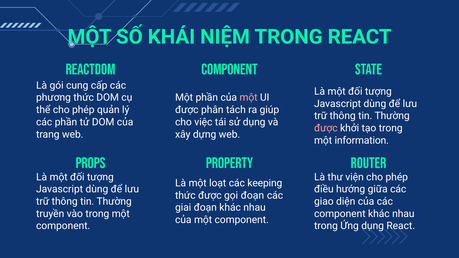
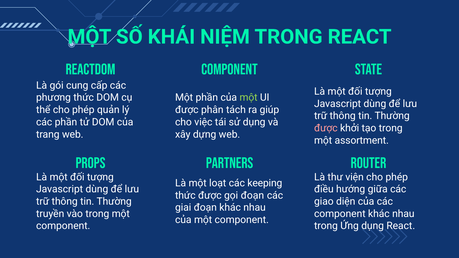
một at (249, 98) colour: pink -> light green
information: information -> assortment
PROPERTY: PROPERTY -> PARTNERS
